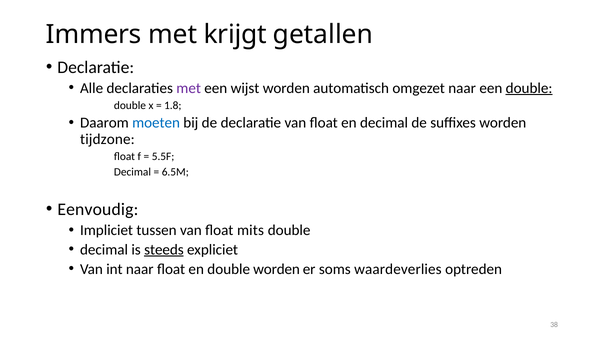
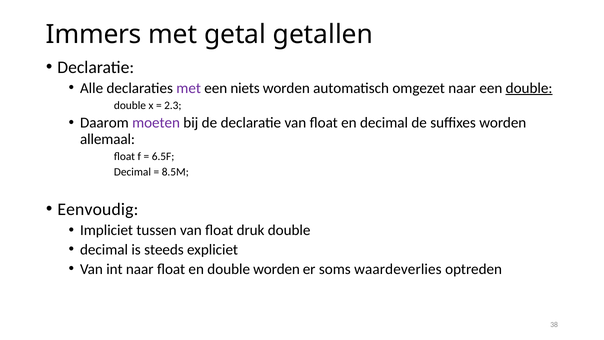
krijgt: krijgt -> getal
wijst: wijst -> niets
1.8: 1.8 -> 2.3
moeten colour: blue -> purple
tijdzone: tijdzone -> allemaal
5.5F: 5.5F -> 6.5F
6.5M: 6.5M -> 8.5M
mits: mits -> druk
steeds underline: present -> none
